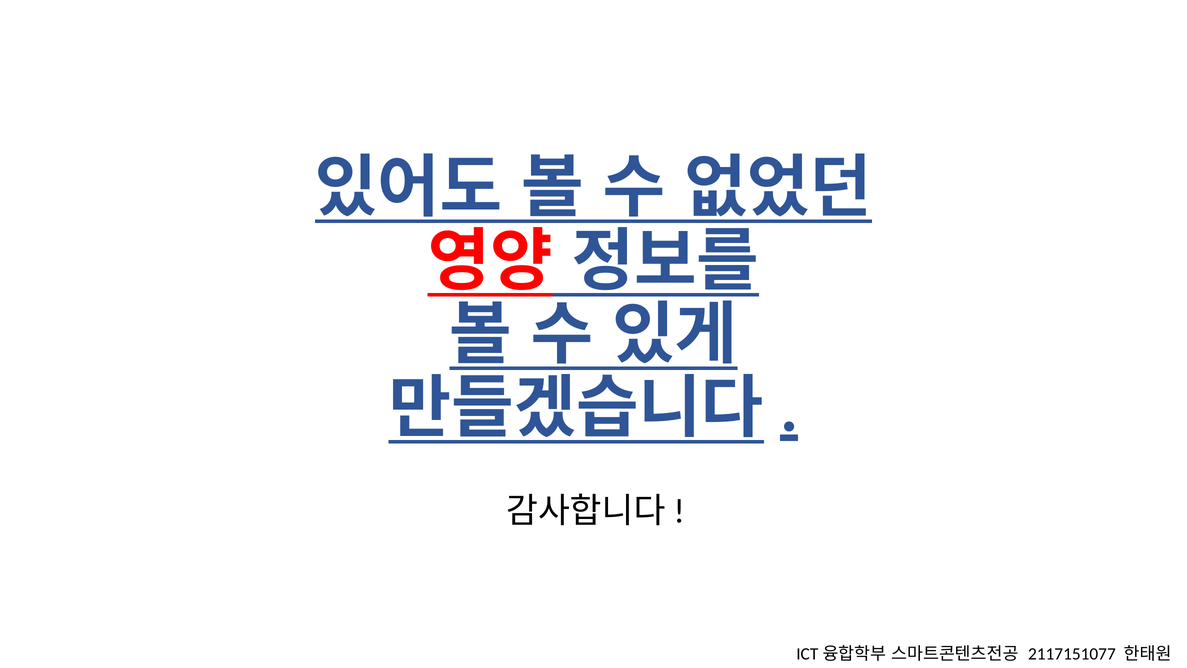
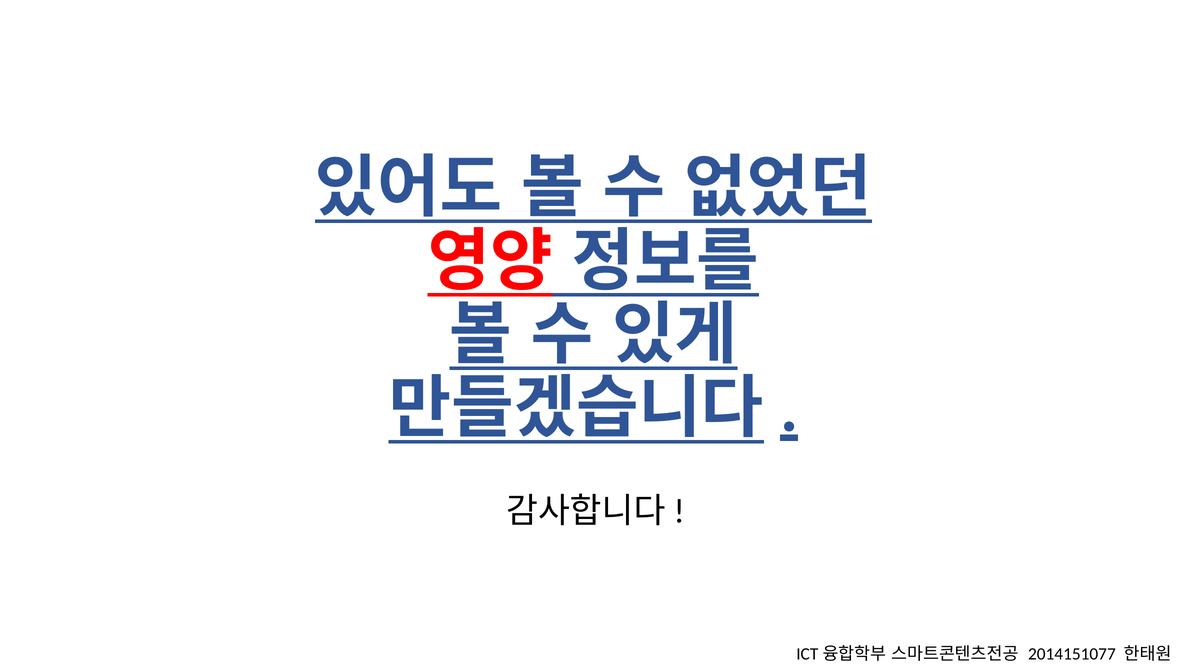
2117151077: 2117151077 -> 2014151077
